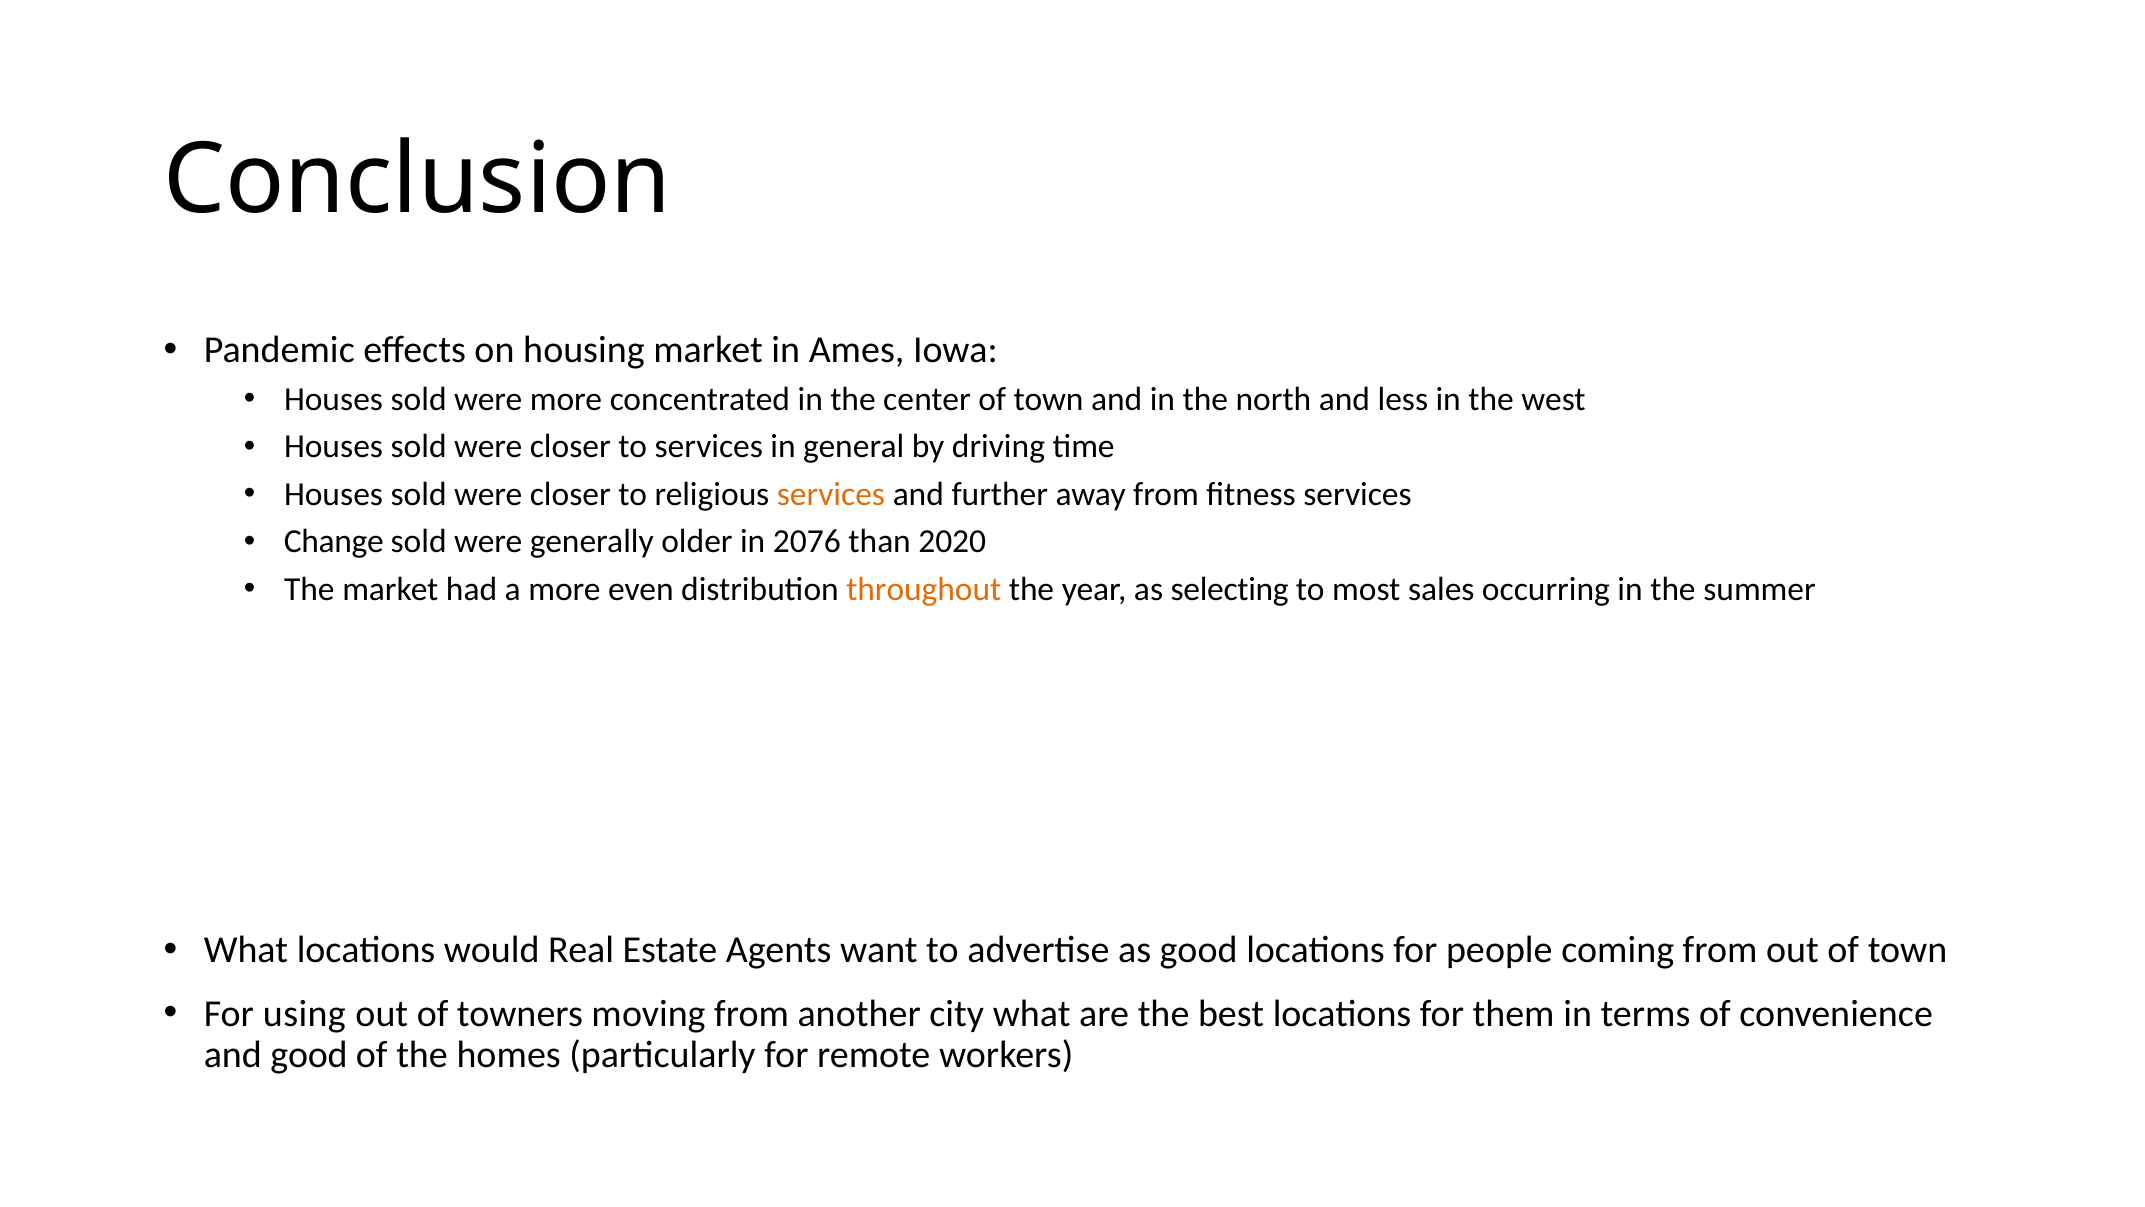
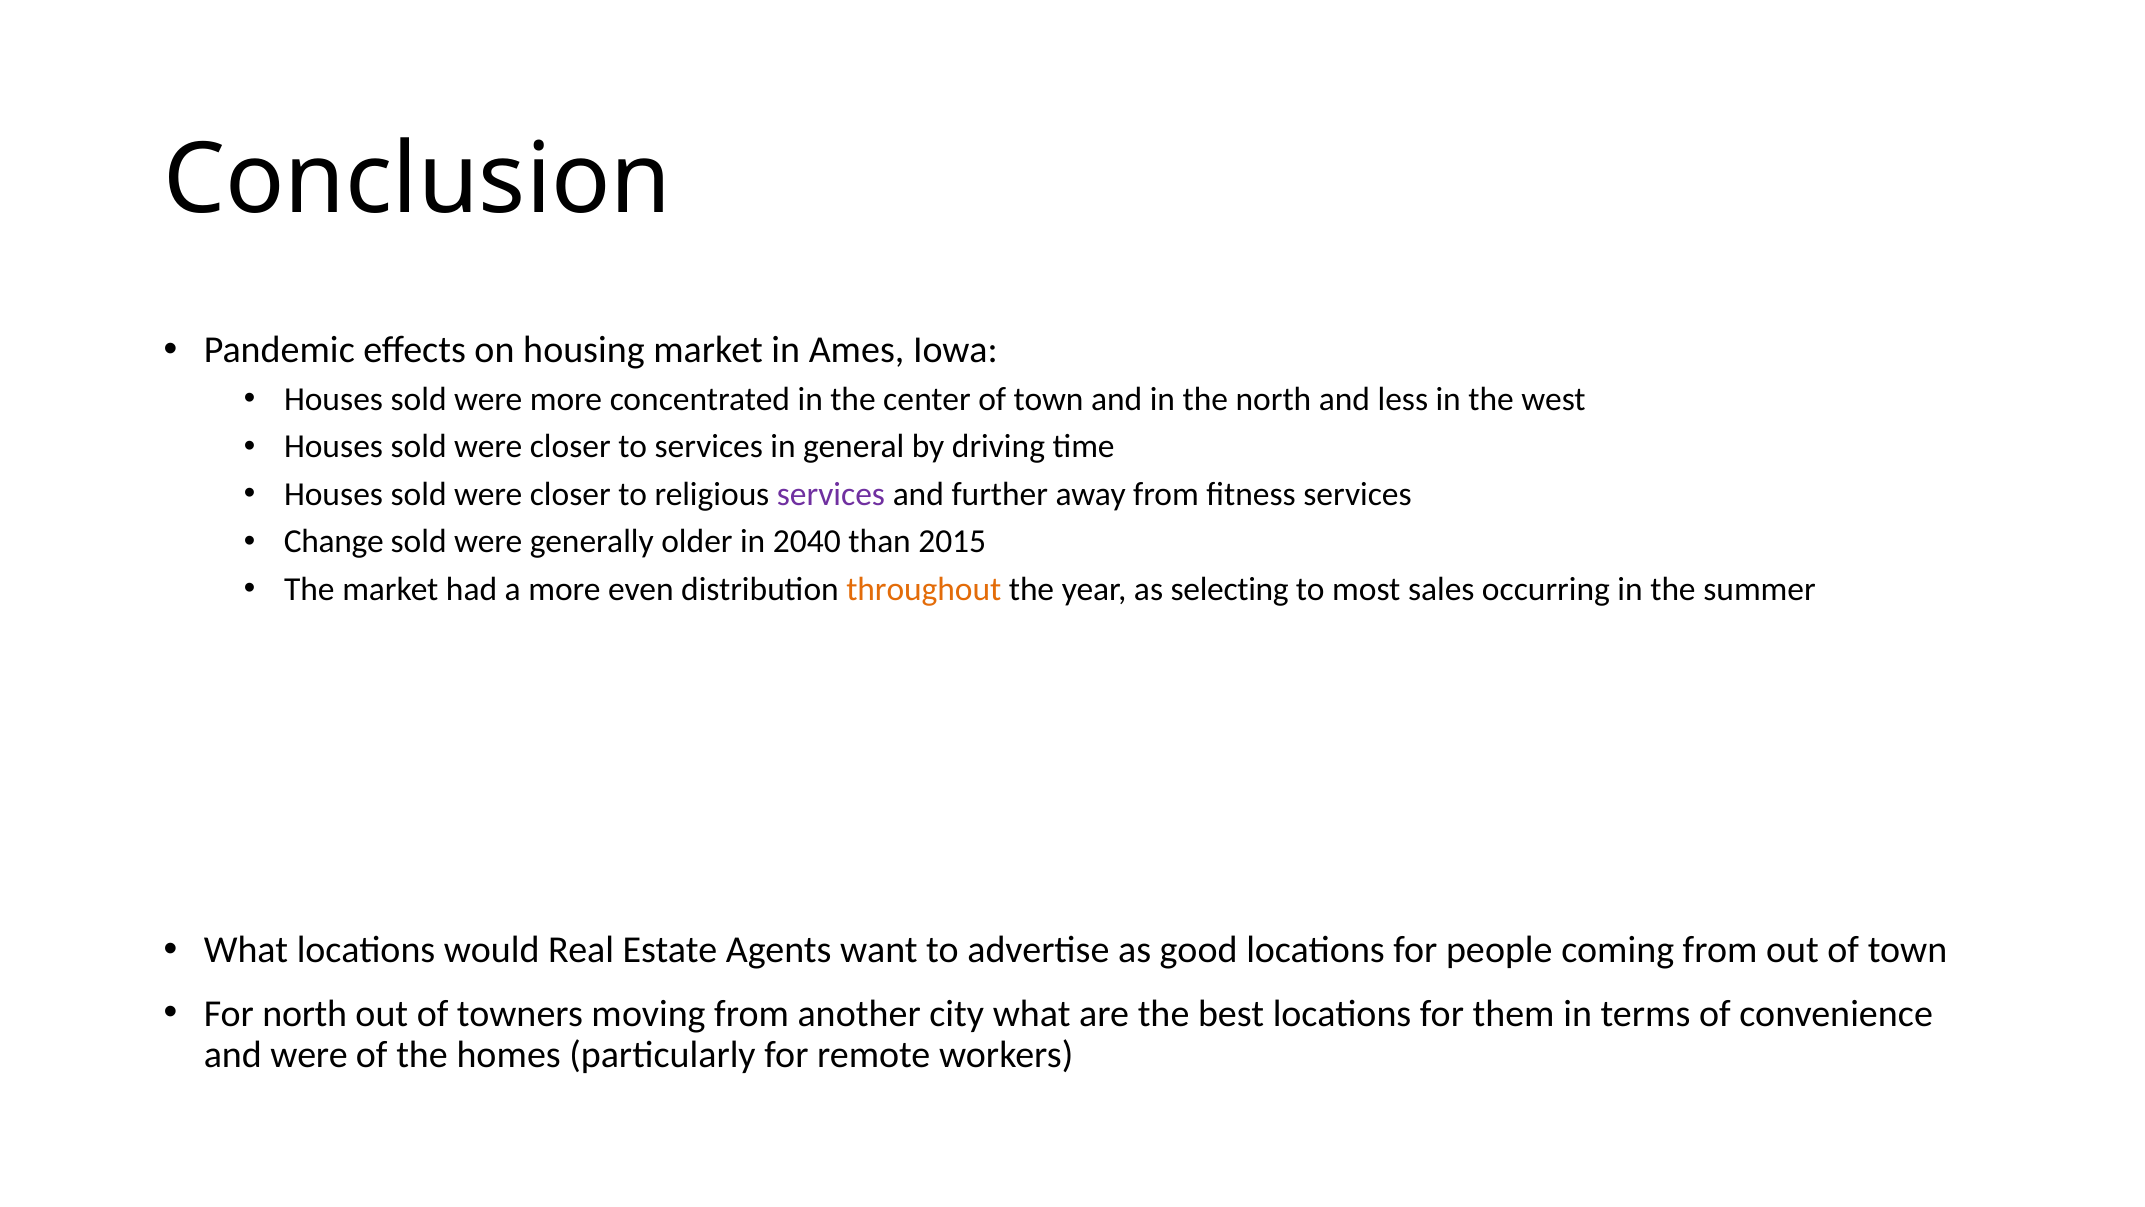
services at (831, 494) colour: orange -> purple
2076: 2076 -> 2040
2020: 2020 -> 2015
For using: using -> north
and good: good -> were
